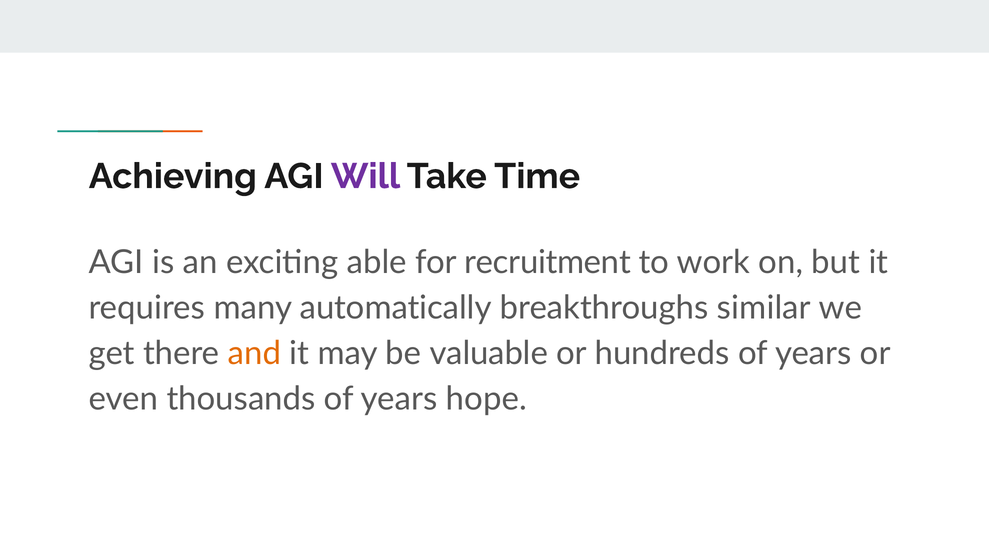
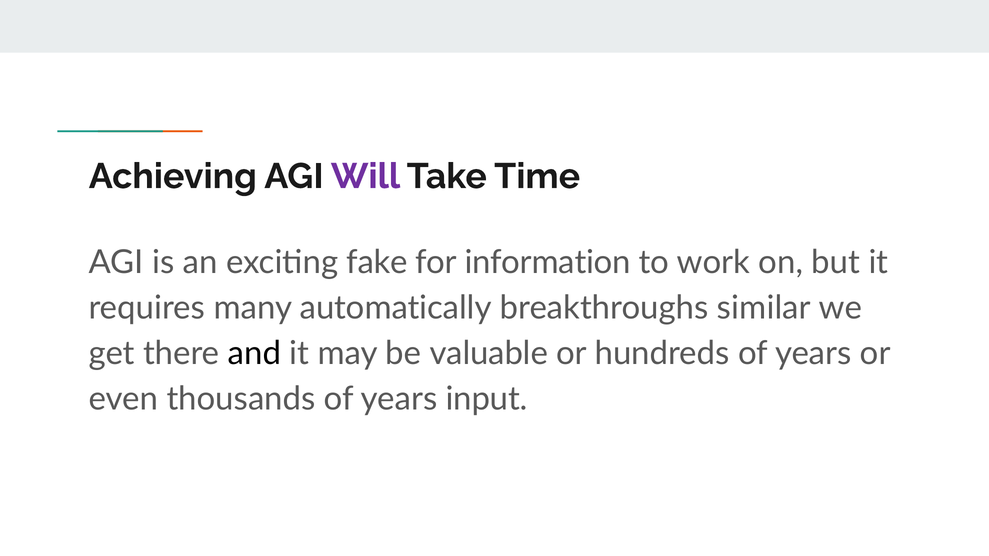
able: able -> fake
recruitment: recruitment -> information
and colour: orange -> black
hope: hope -> input
